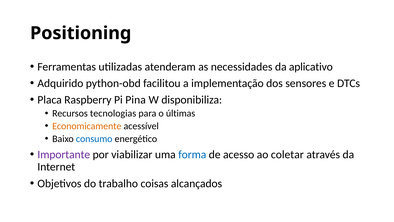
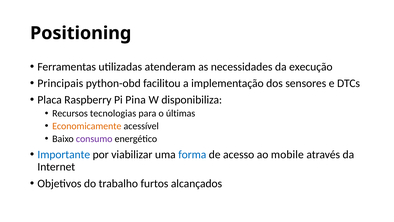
aplicativo: aplicativo -> execução
Adquirido: Adquirido -> Principais
consumo colour: blue -> purple
Importante colour: purple -> blue
coletar: coletar -> mobile
coisas: coisas -> furtos
